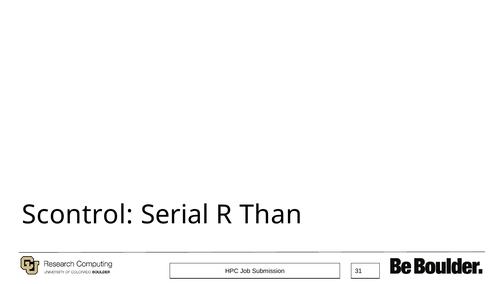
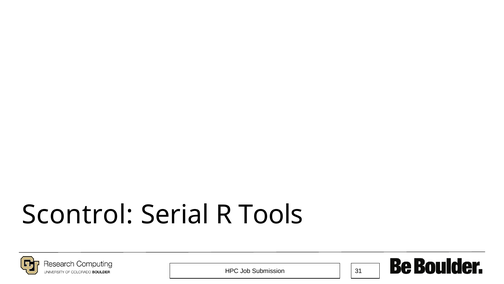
Than: Than -> Tools
